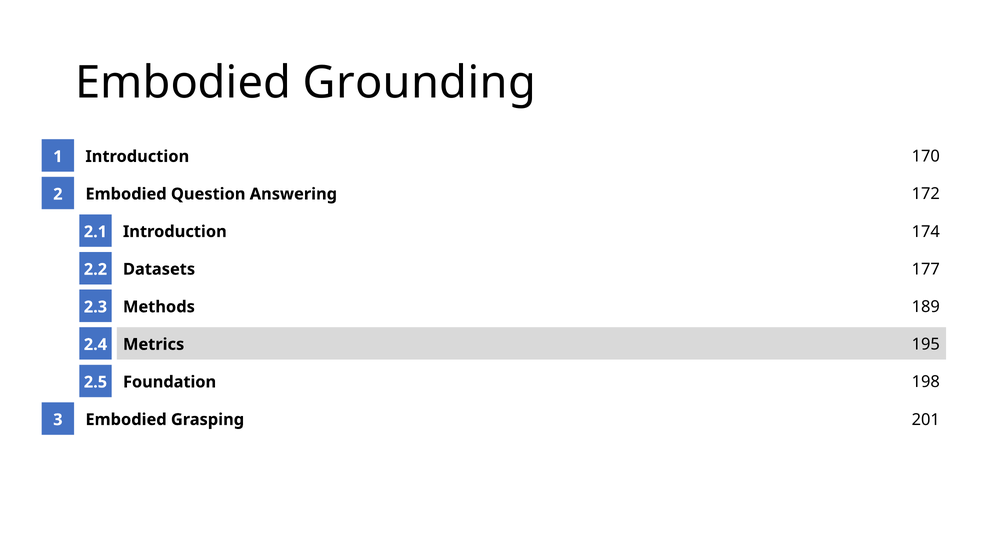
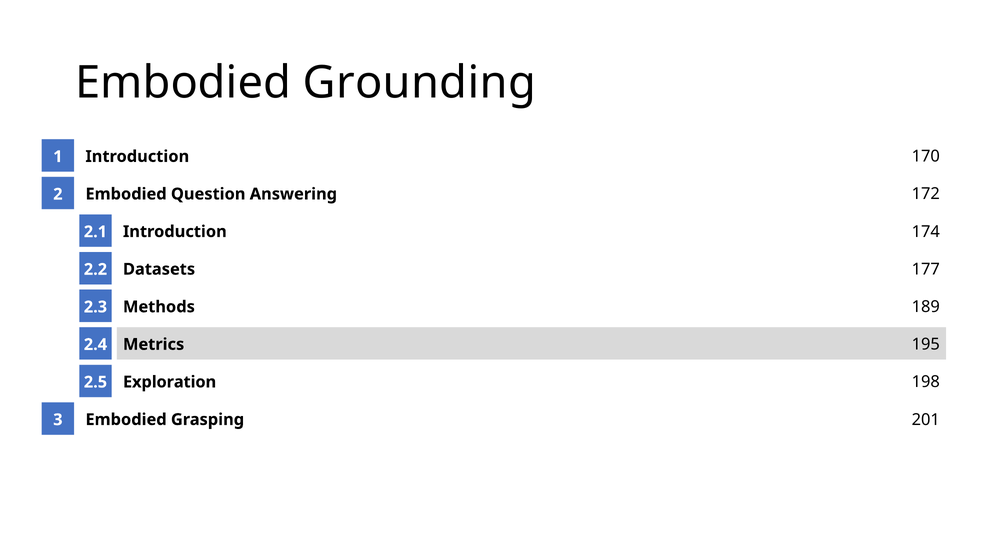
Foundation: Foundation -> Exploration
